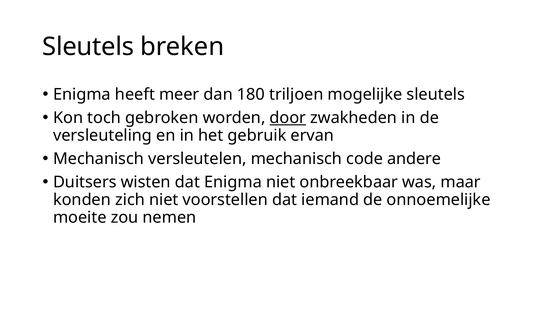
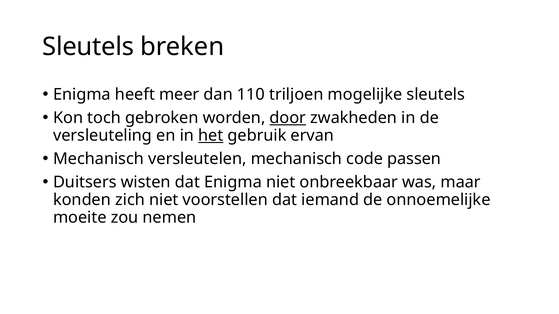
180: 180 -> 110
het underline: none -> present
andere: andere -> passen
